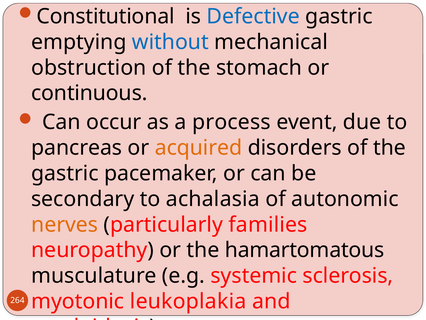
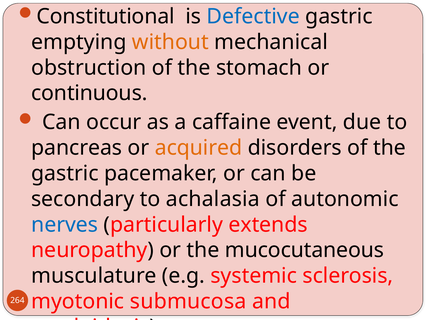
without colour: blue -> orange
process: process -> caffaine
nerves colour: orange -> blue
families: families -> extends
hamartomatous: hamartomatous -> mucocutaneous
leukoplakia: leukoplakia -> submucosa
